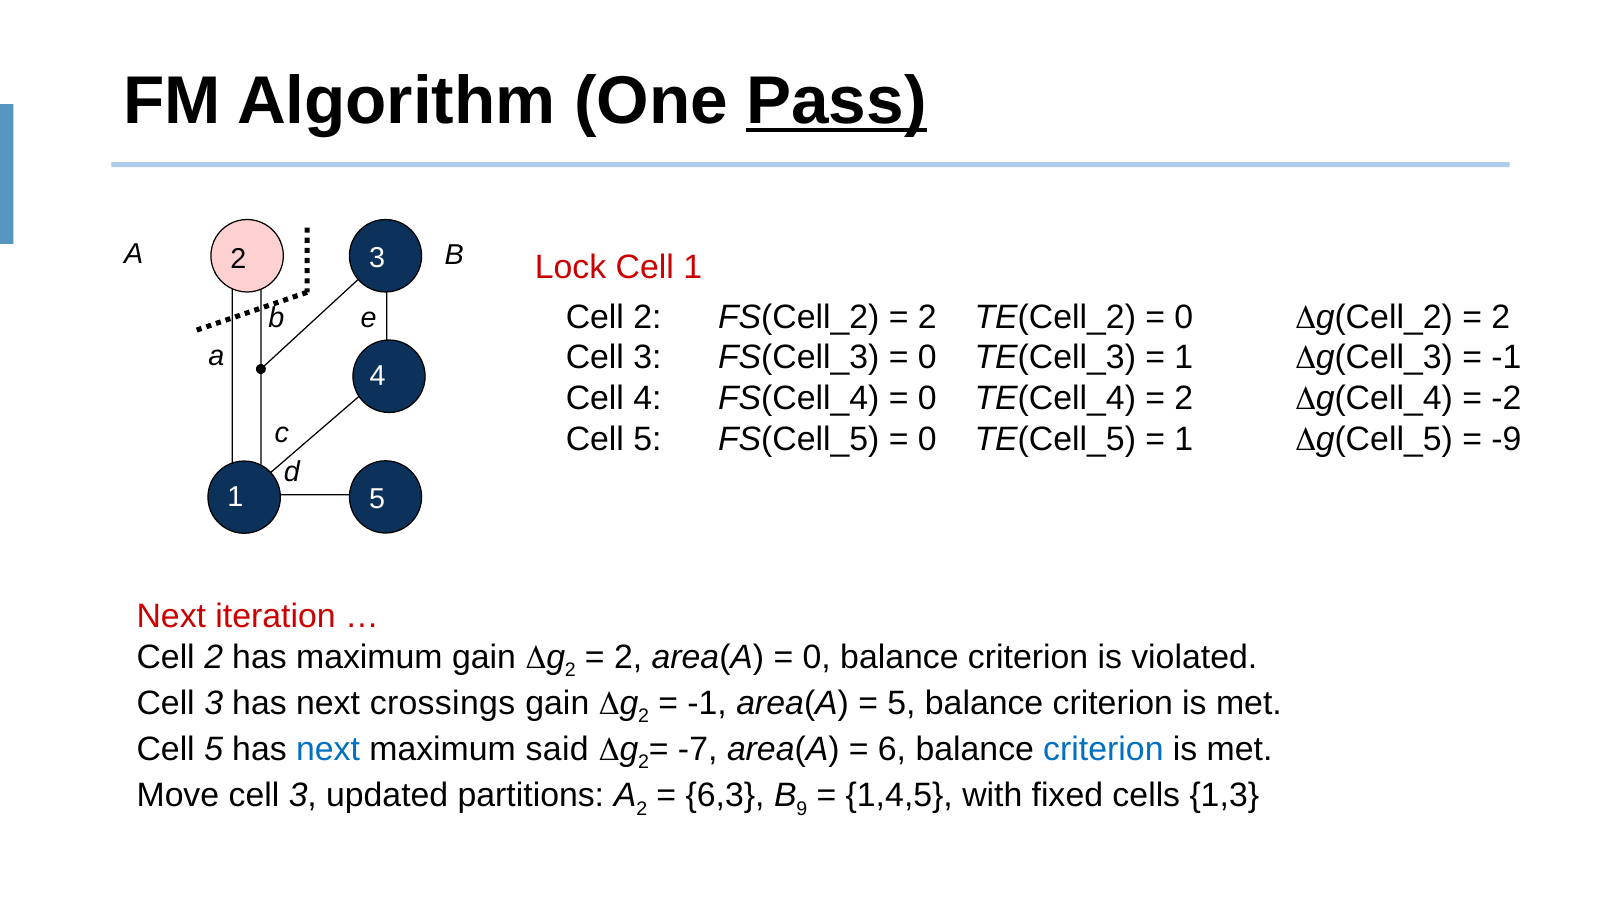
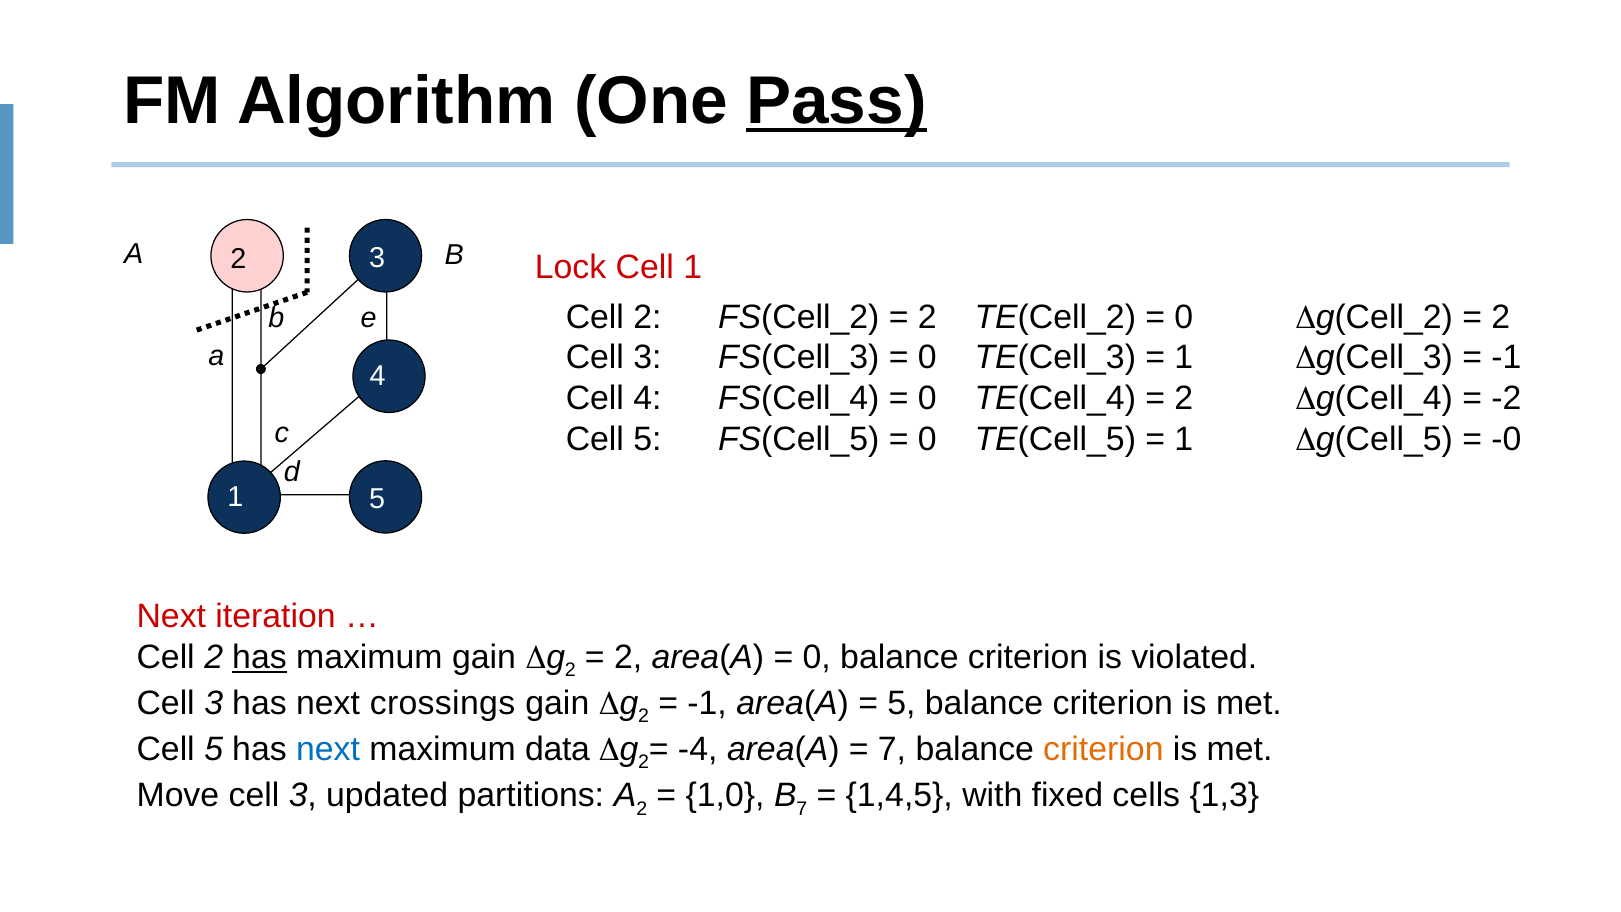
-9: -9 -> -0
has at (259, 657) underline: none -> present
said: said -> data
-7: -7 -> -4
6 at (892, 749): 6 -> 7
criterion at (1103, 749) colour: blue -> orange
6,3: 6,3 -> 1,0
B 9: 9 -> 7
